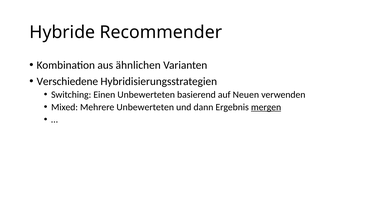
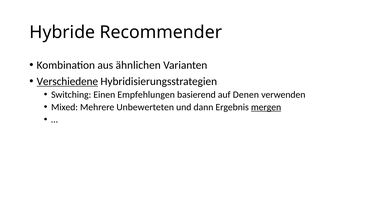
Verschiedene underline: none -> present
Einen Unbewerteten: Unbewerteten -> Empfehlungen
Neuen: Neuen -> Denen
